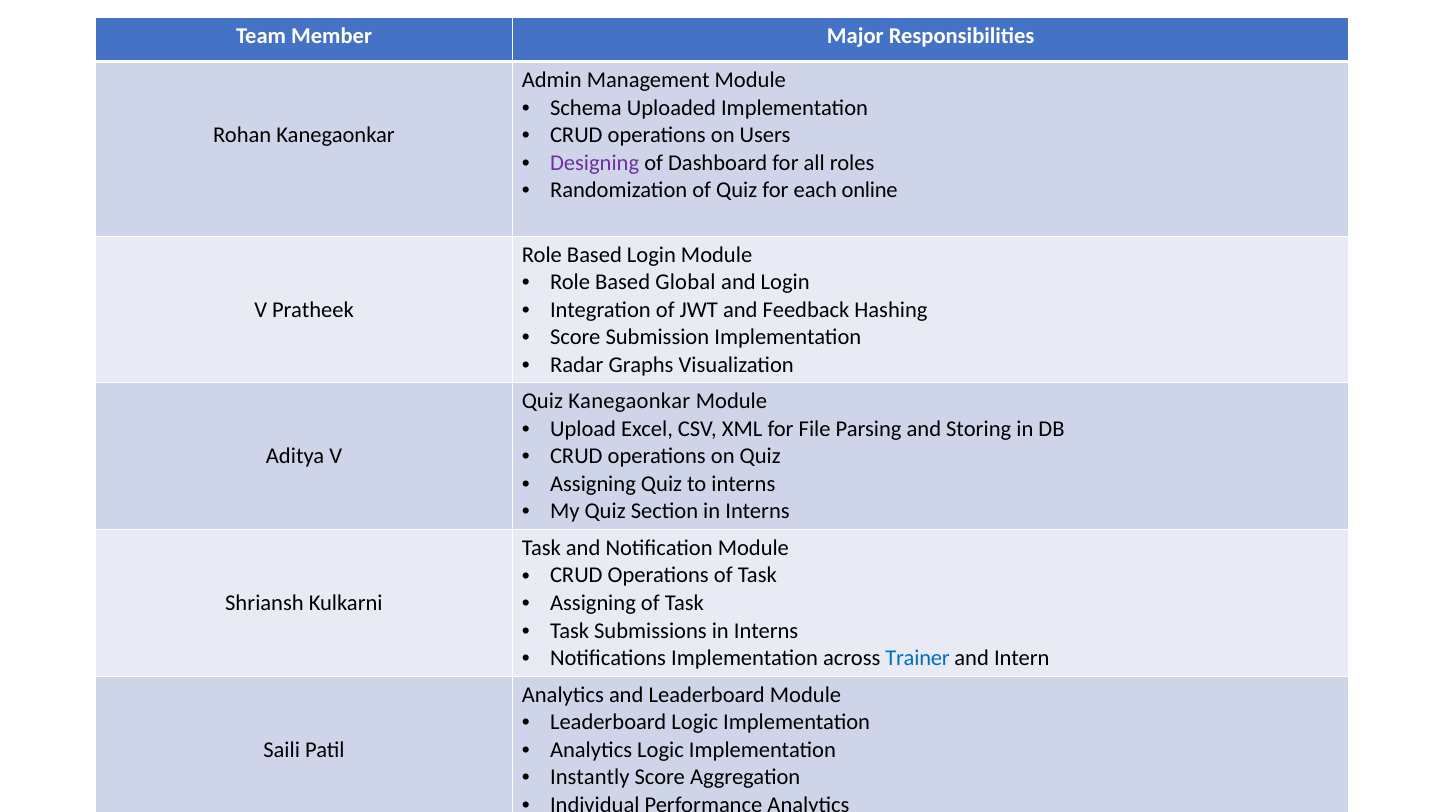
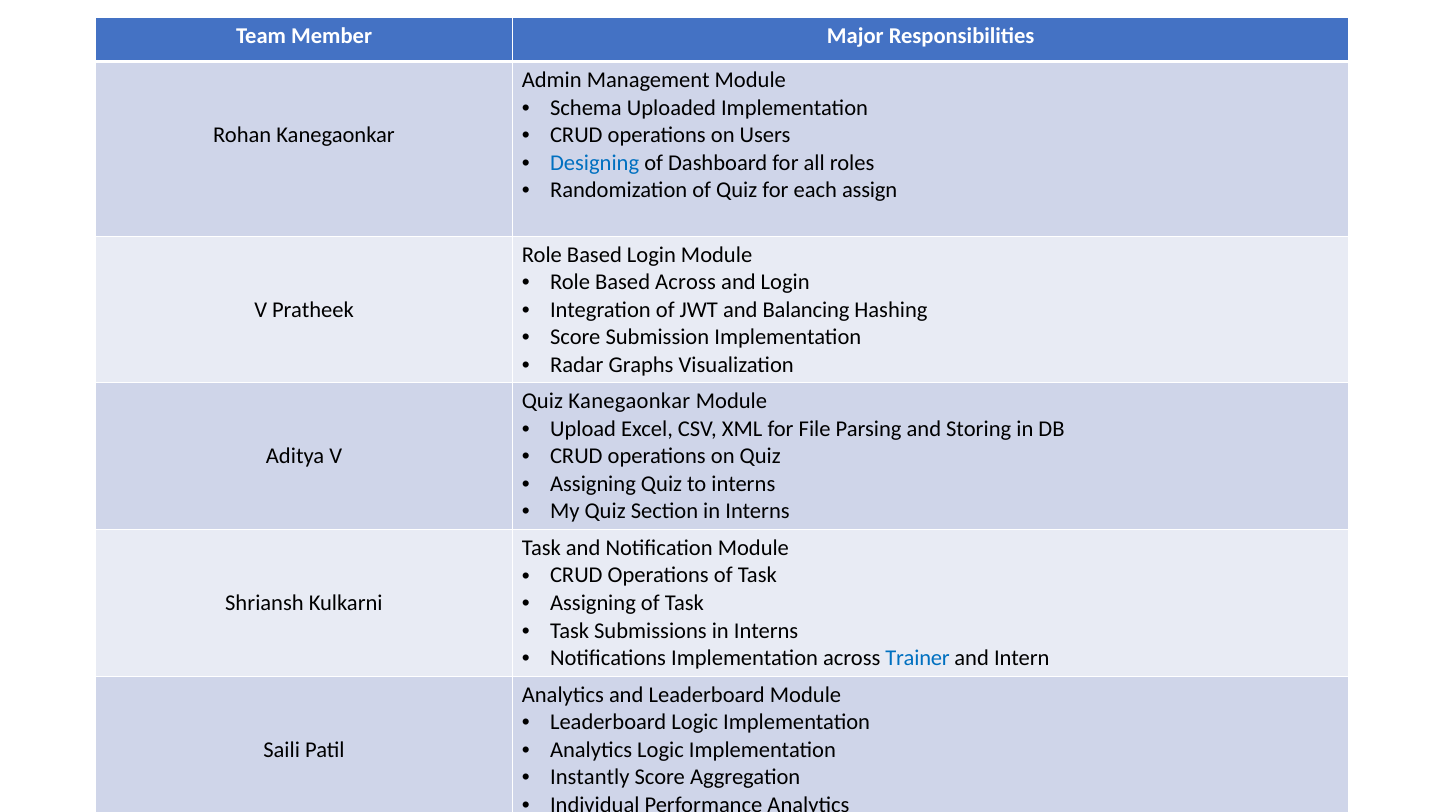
Designing colour: purple -> blue
online: online -> assign
Based Global: Global -> Across
Feedback: Feedback -> Balancing
